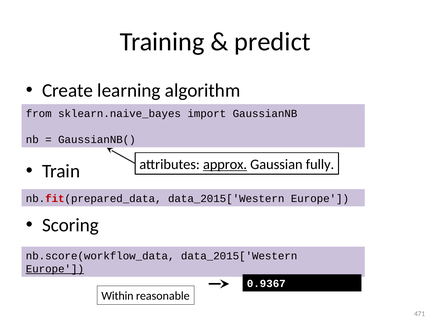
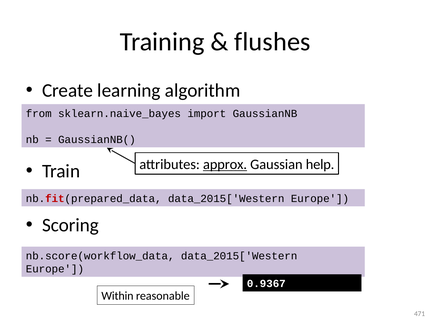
predict: predict -> flushes
fully: fully -> help
Europe at (55, 268) underline: present -> none
